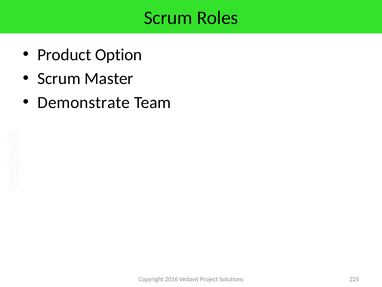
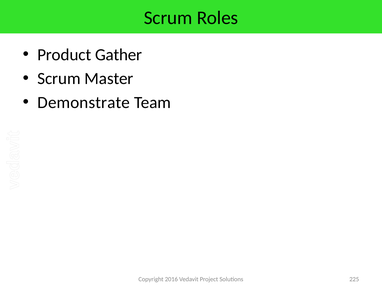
Option: Option -> Gather
